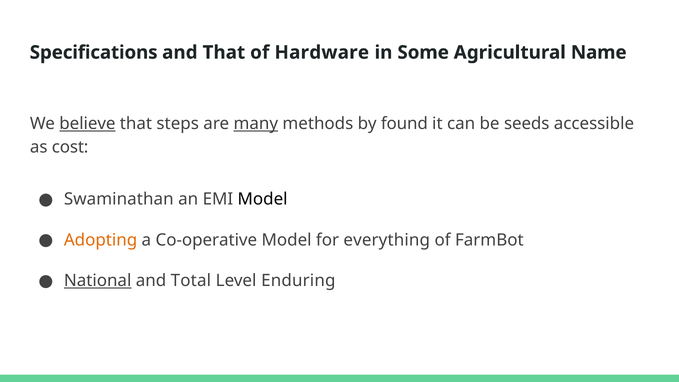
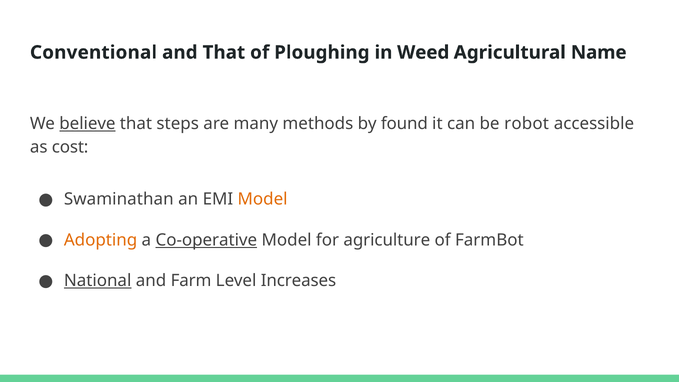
Specifications: Specifications -> Conventional
Hardware: Hardware -> Ploughing
Some: Some -> Weed
many underline: present -> none
seeds: seeds -> robot
Model at (263, 199) colour: black -> orange
Co-operative underline: none -> present
everything: everything -> agriculture
Total: Total -> Farm
Enduring: Enduring -> Increases
